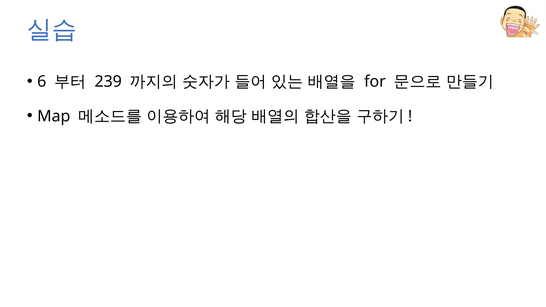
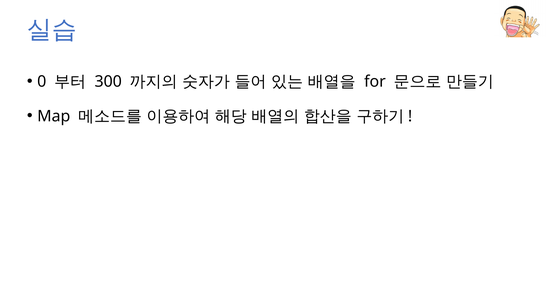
6: 6 -> 0
239: 239 -> 300
